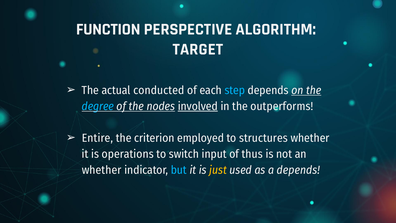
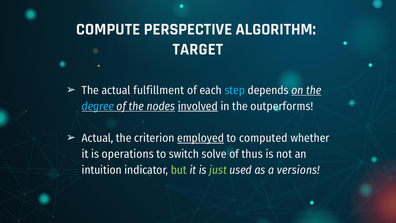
FUNCTION: FUNCTION -> COMPUTE
conducted: conducted -> fulfillment
Entire at (97, 138): Entire -> Actual
employed underline: none -> present
structures: structures -> computed
input: input -> solve
whether at (102, 170): whether -> intuition
but colour: light blue -> light green
just colour: yellow -> light green
a depends: depends -> versions
